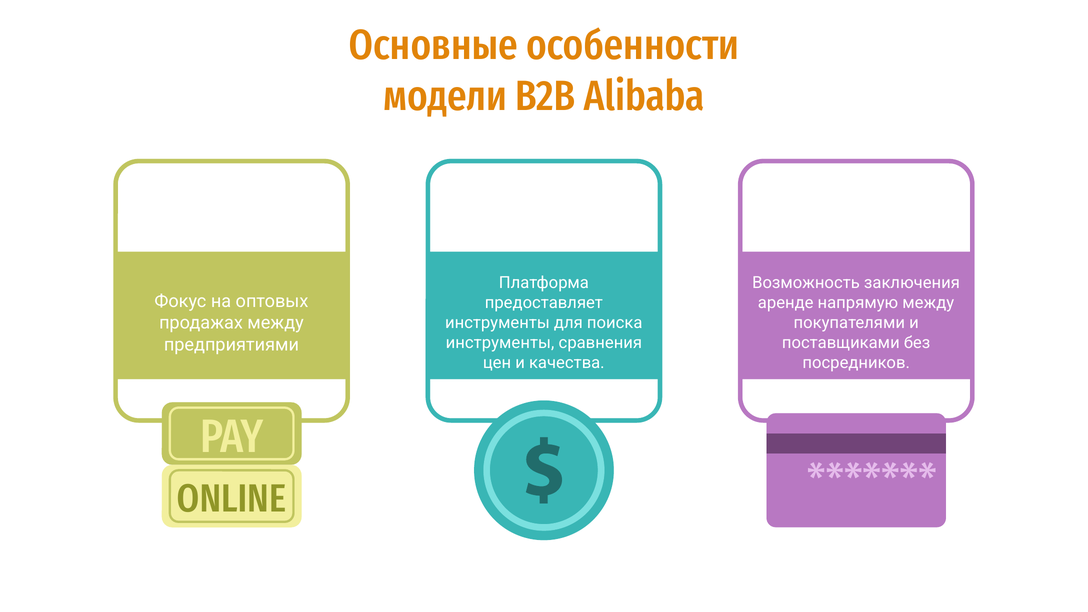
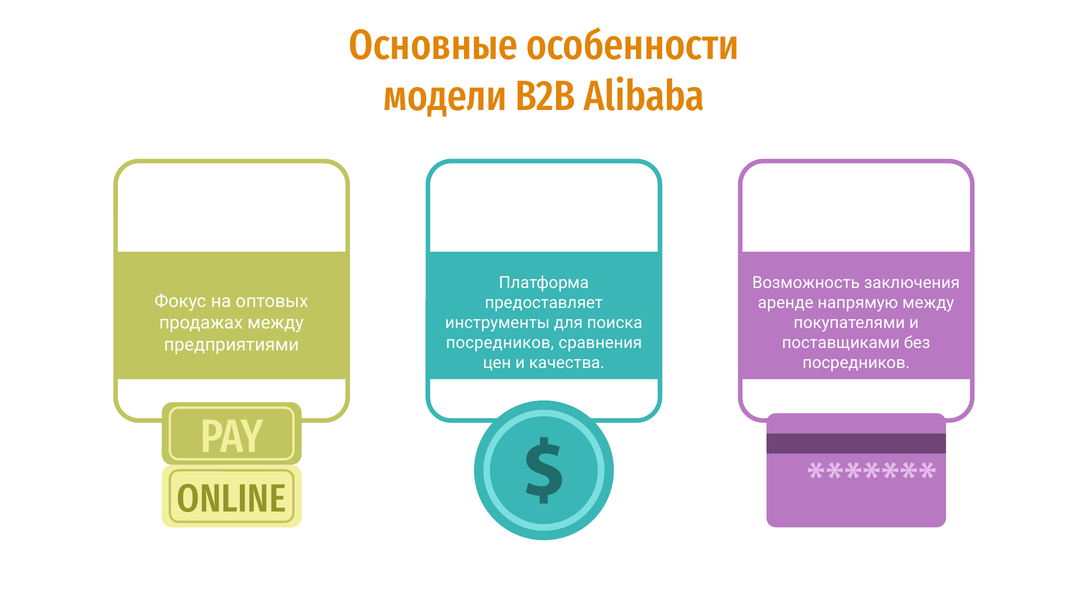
инструменты at (500, 343): инструменты -> посредников
